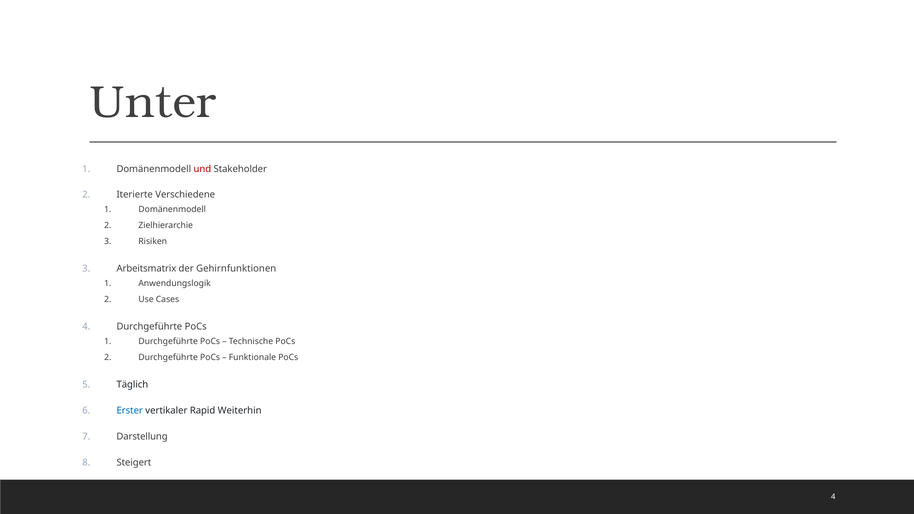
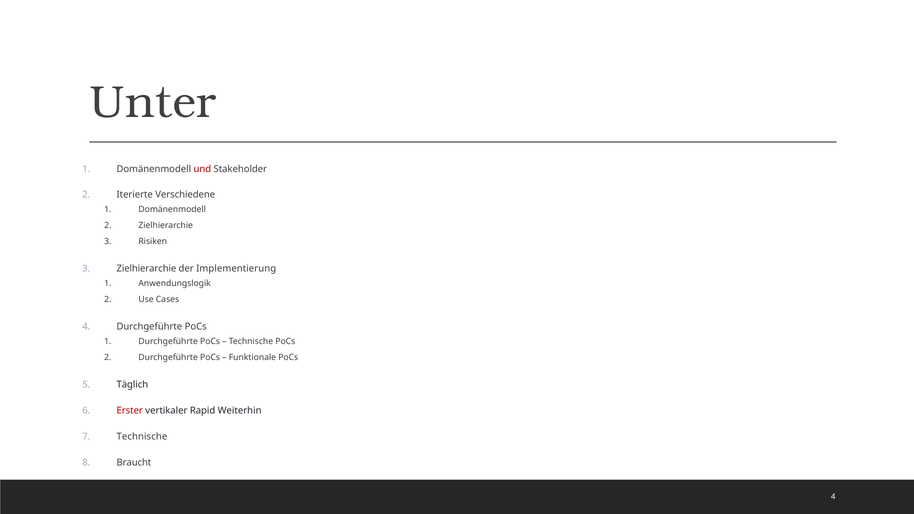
Arbeitsmatrix at (146, 269): Arbeitsmatrix -> Zielhierarchie
Gehirnfunktionen: Gehirnfunktionen -> Implementierung
Erster colour: blue -> red
Darstellung at (142, 437): Darstellung -> Technische
Steigert: Steigert -> Braucht
